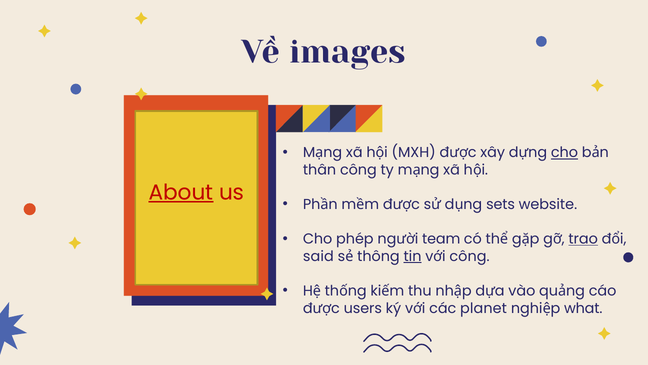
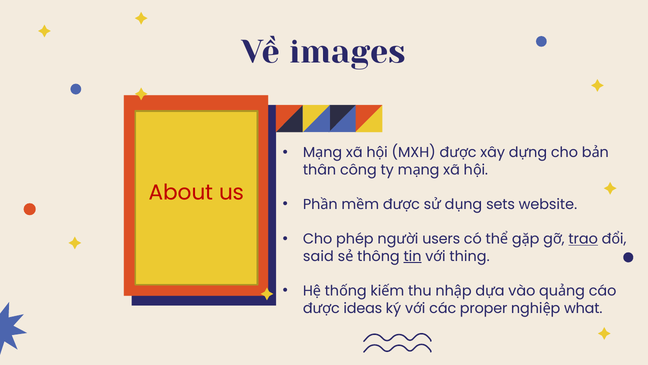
cho at (564, 152) underline: present -> none
About underline: present -> none
team: team -> users
công at (470, 256): công -> thing
users: users -> ideas
planet: planet -> proper
